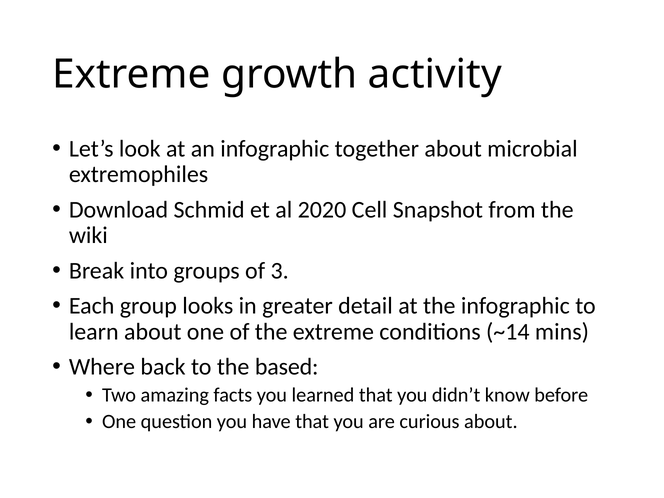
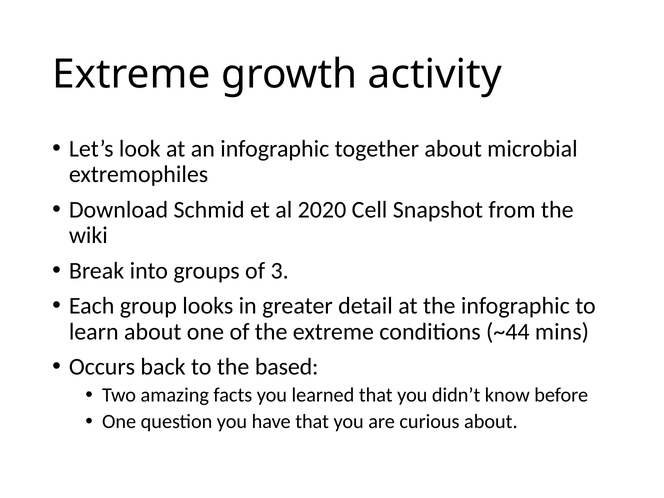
~14: ~14 -> ~44
Where: Where -> Occurs
